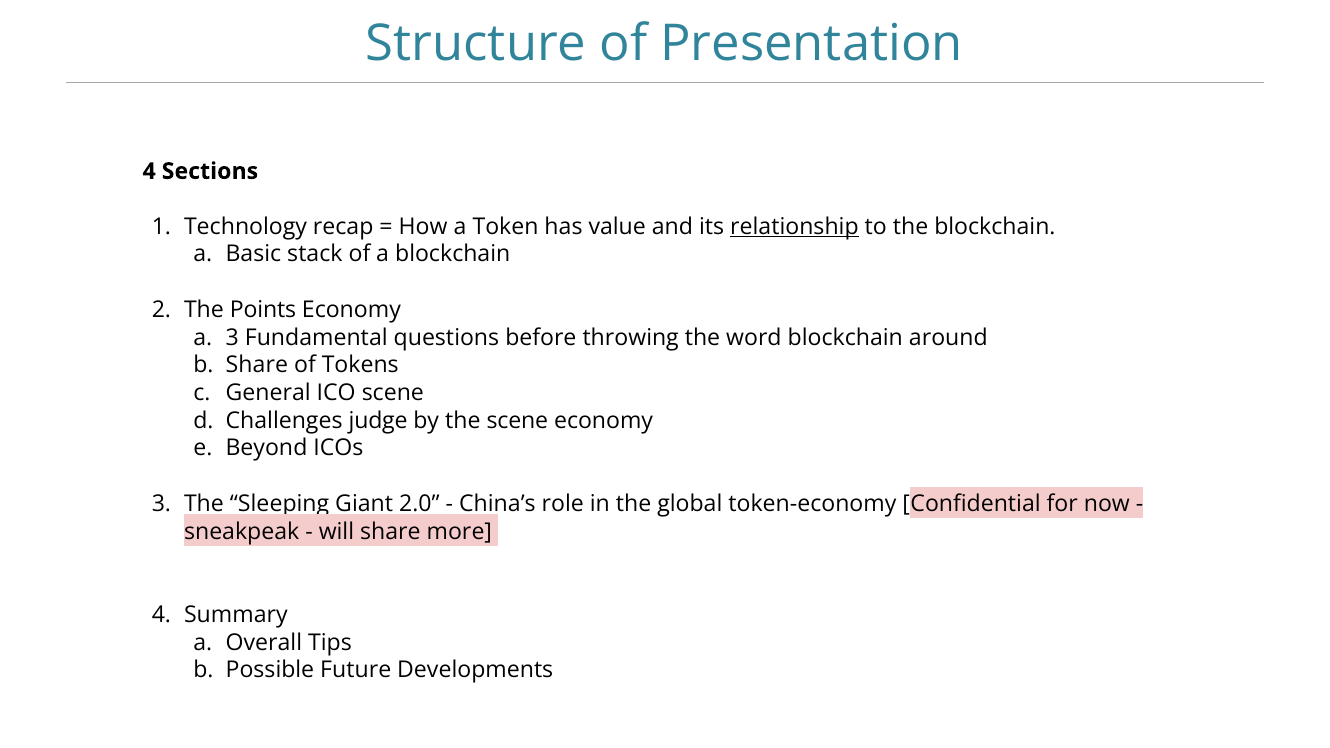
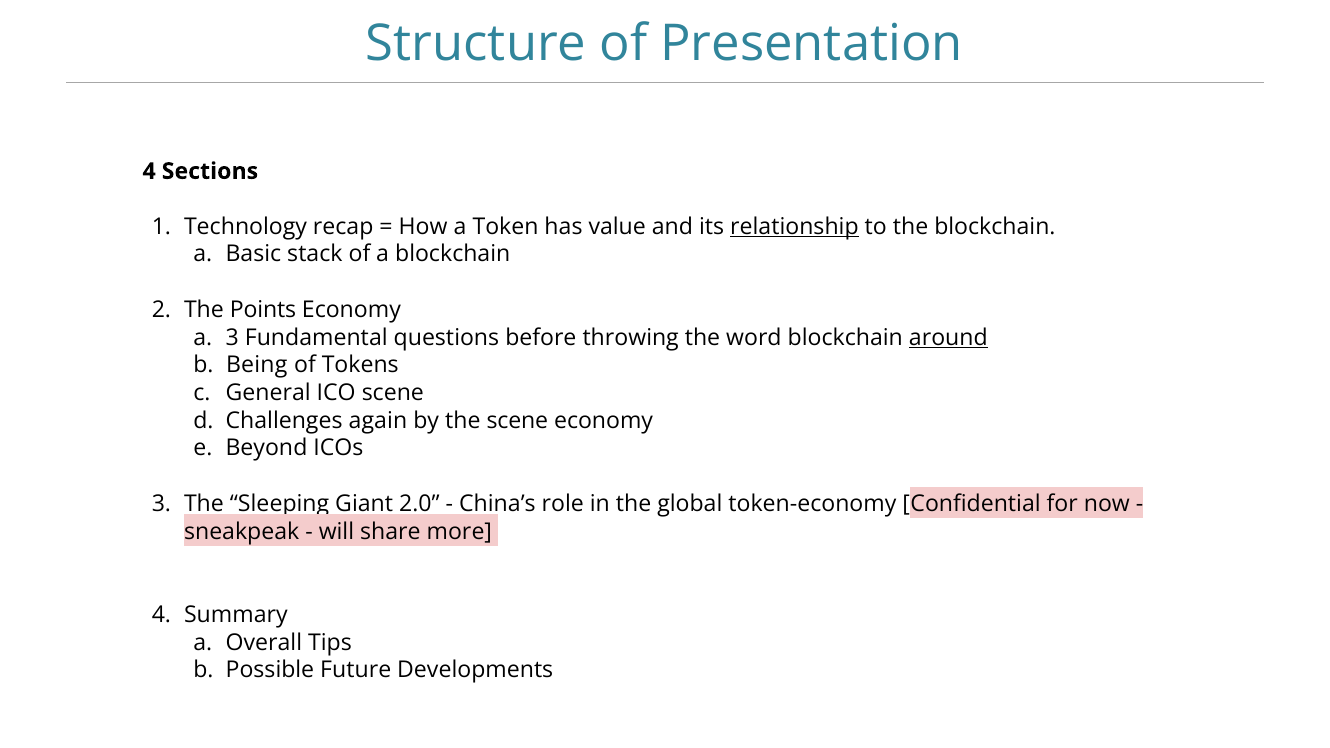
around underline: none -> present
Share at (257, 365): Share -> Being
judge: judge -> again
